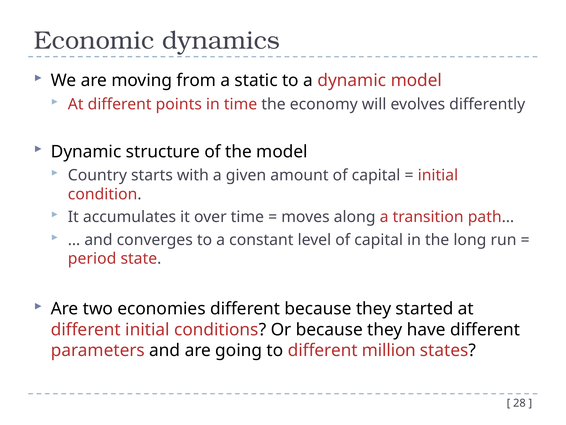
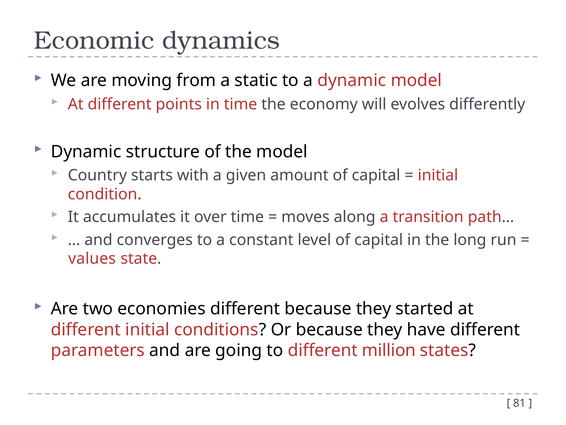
period: period -> values
28: 28 -> 81
